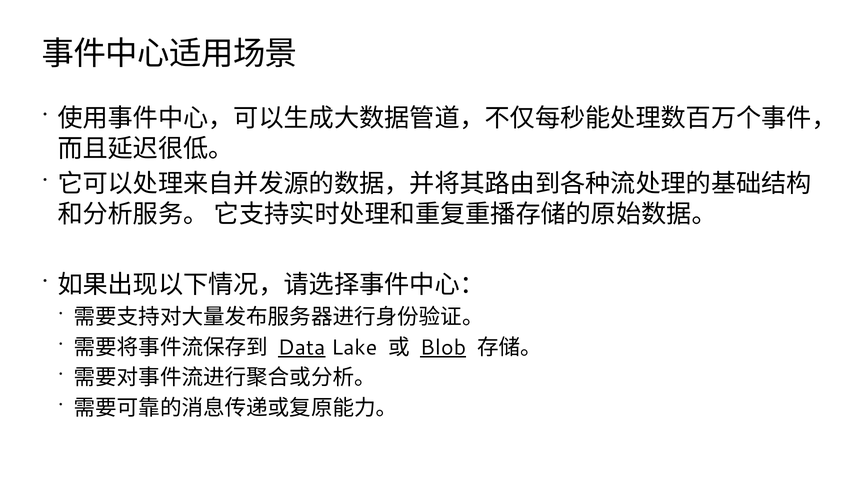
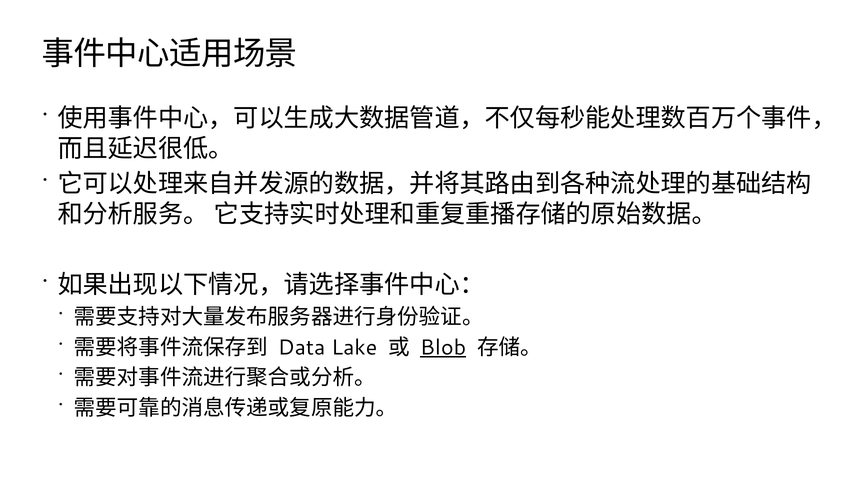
Data underline: present -> none
